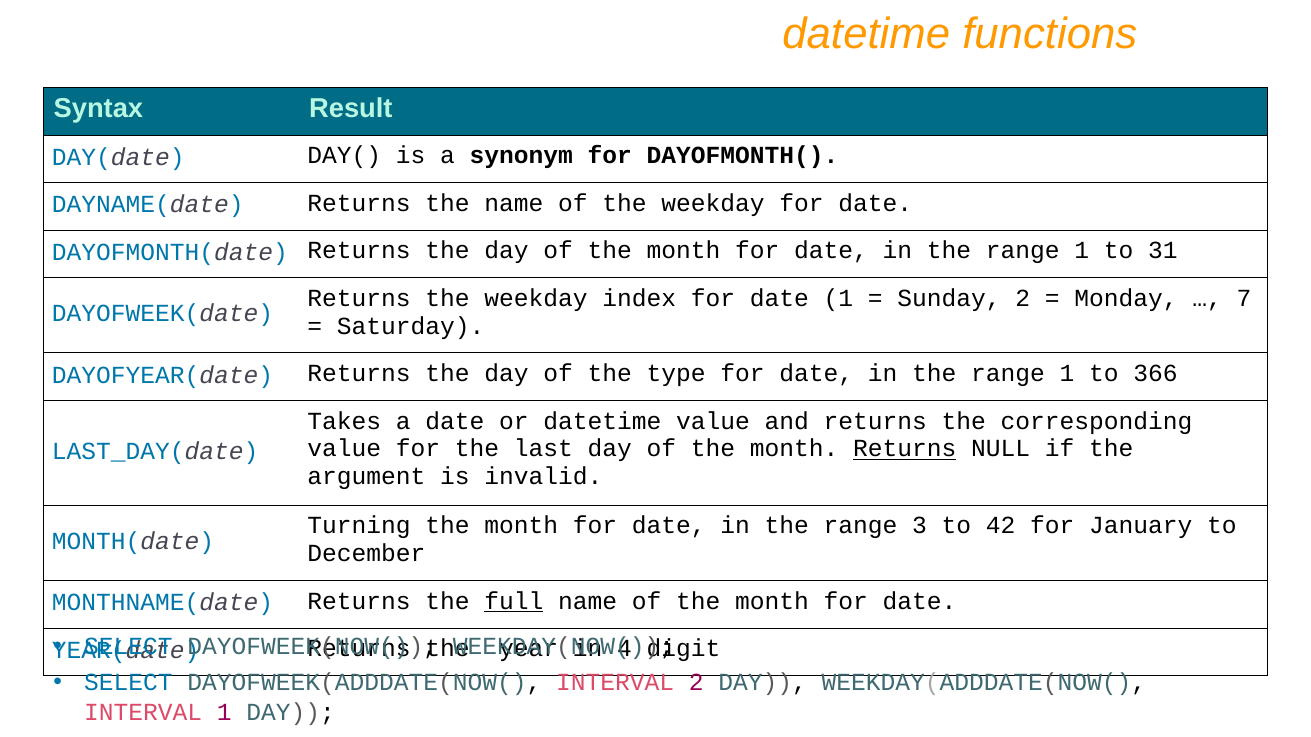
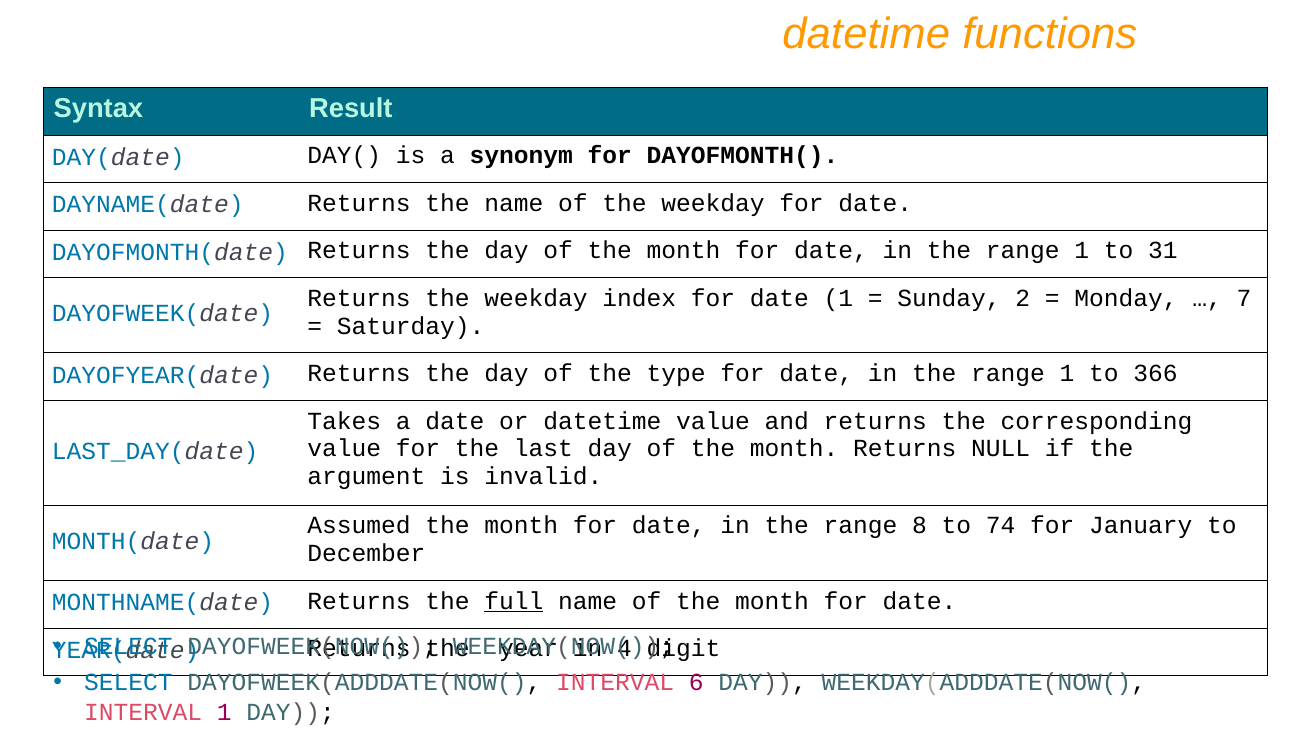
Returns at (905, 449) underline: present -> none
Turning: Turning -> Assumed
3: 3 -> 8
42: 42 -> 74
INTERVAL 2: 2 -> 6
